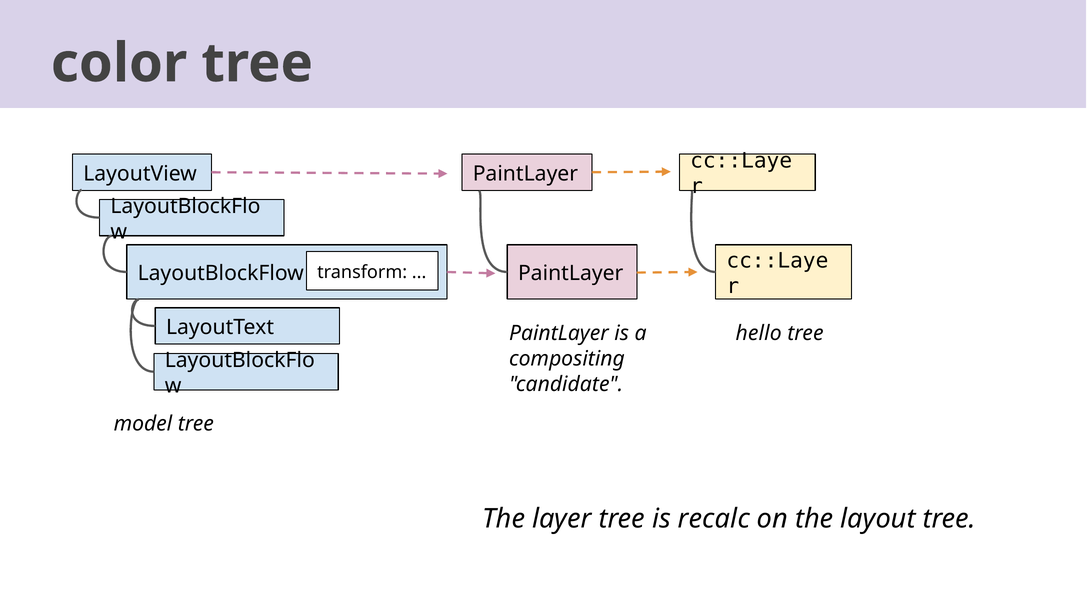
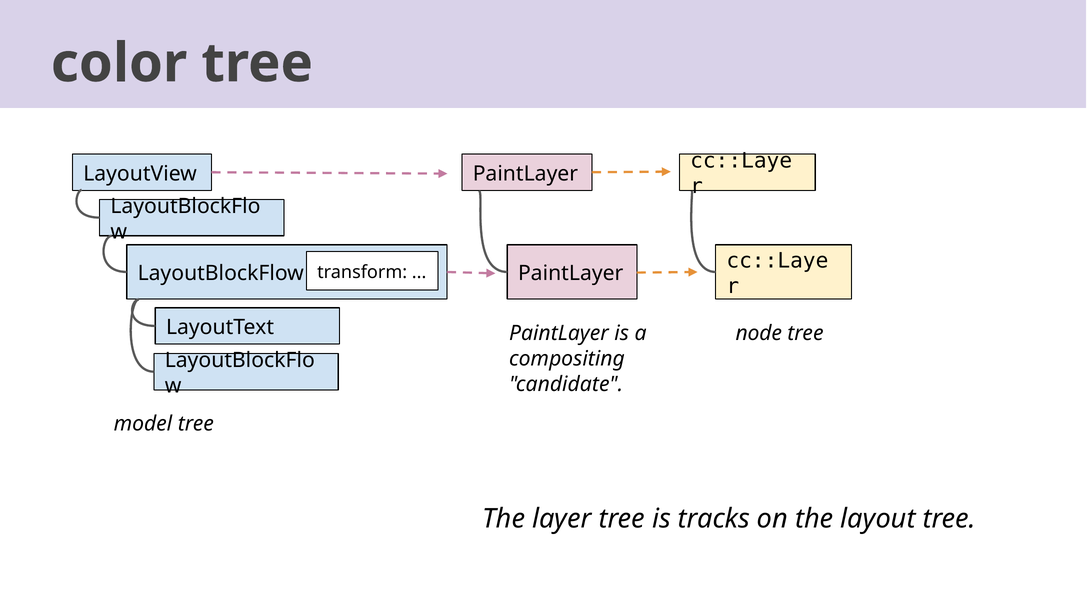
hello: hello -> node
recalc: recalc -> tracks
